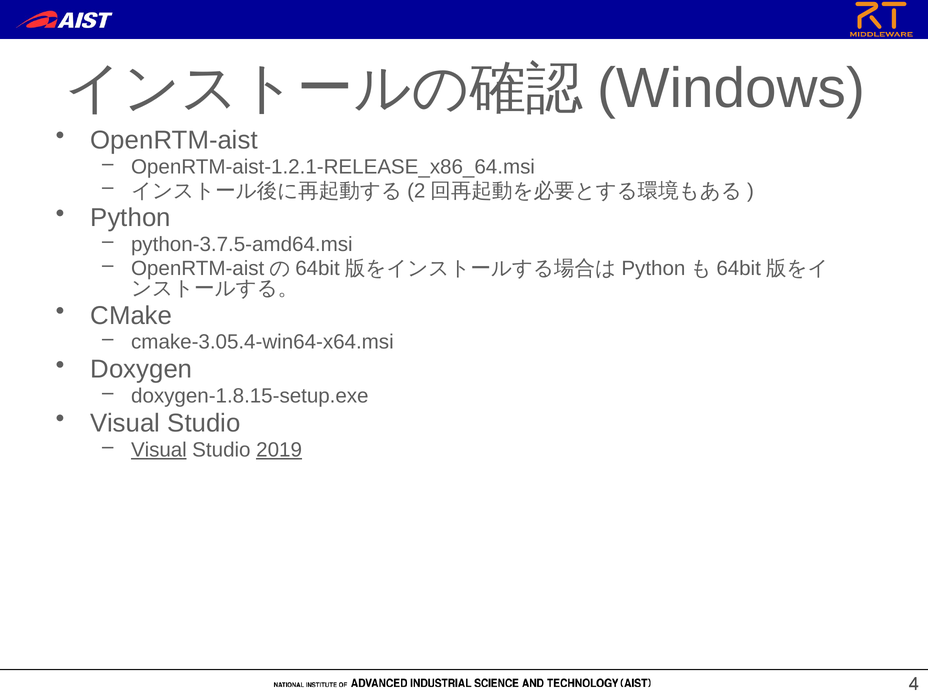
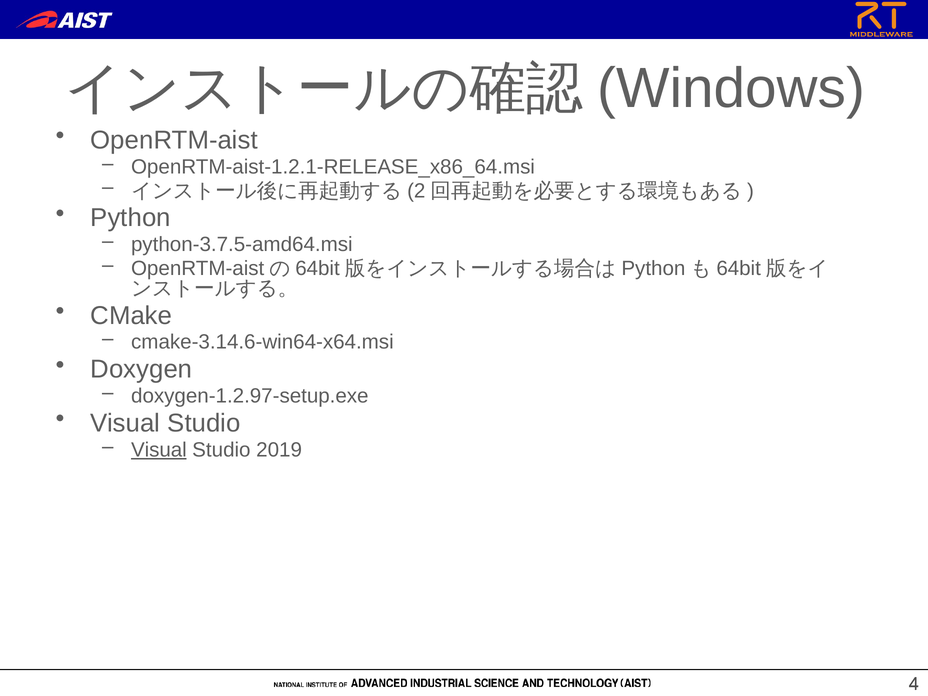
cmake-3.05.4-win64-x64.msi: cmake-3.05.4-win64-x64.msi -> cmake-3.14.6-win64-x64.msi
doxygen-1.8.15-setup.exe: doxygen-1.8.15-setup.exe -> doxygen-1.2.97-setup.exe
2019 underline: present -> none
